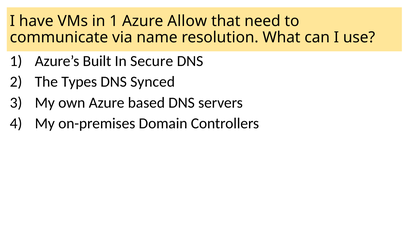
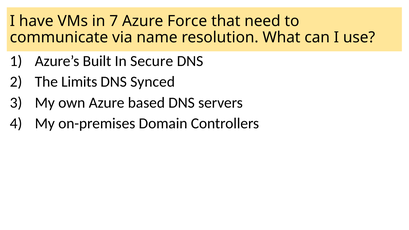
in 1: 1 -> 7
Allow: Allow -> Force
Types: Types -> Limits
